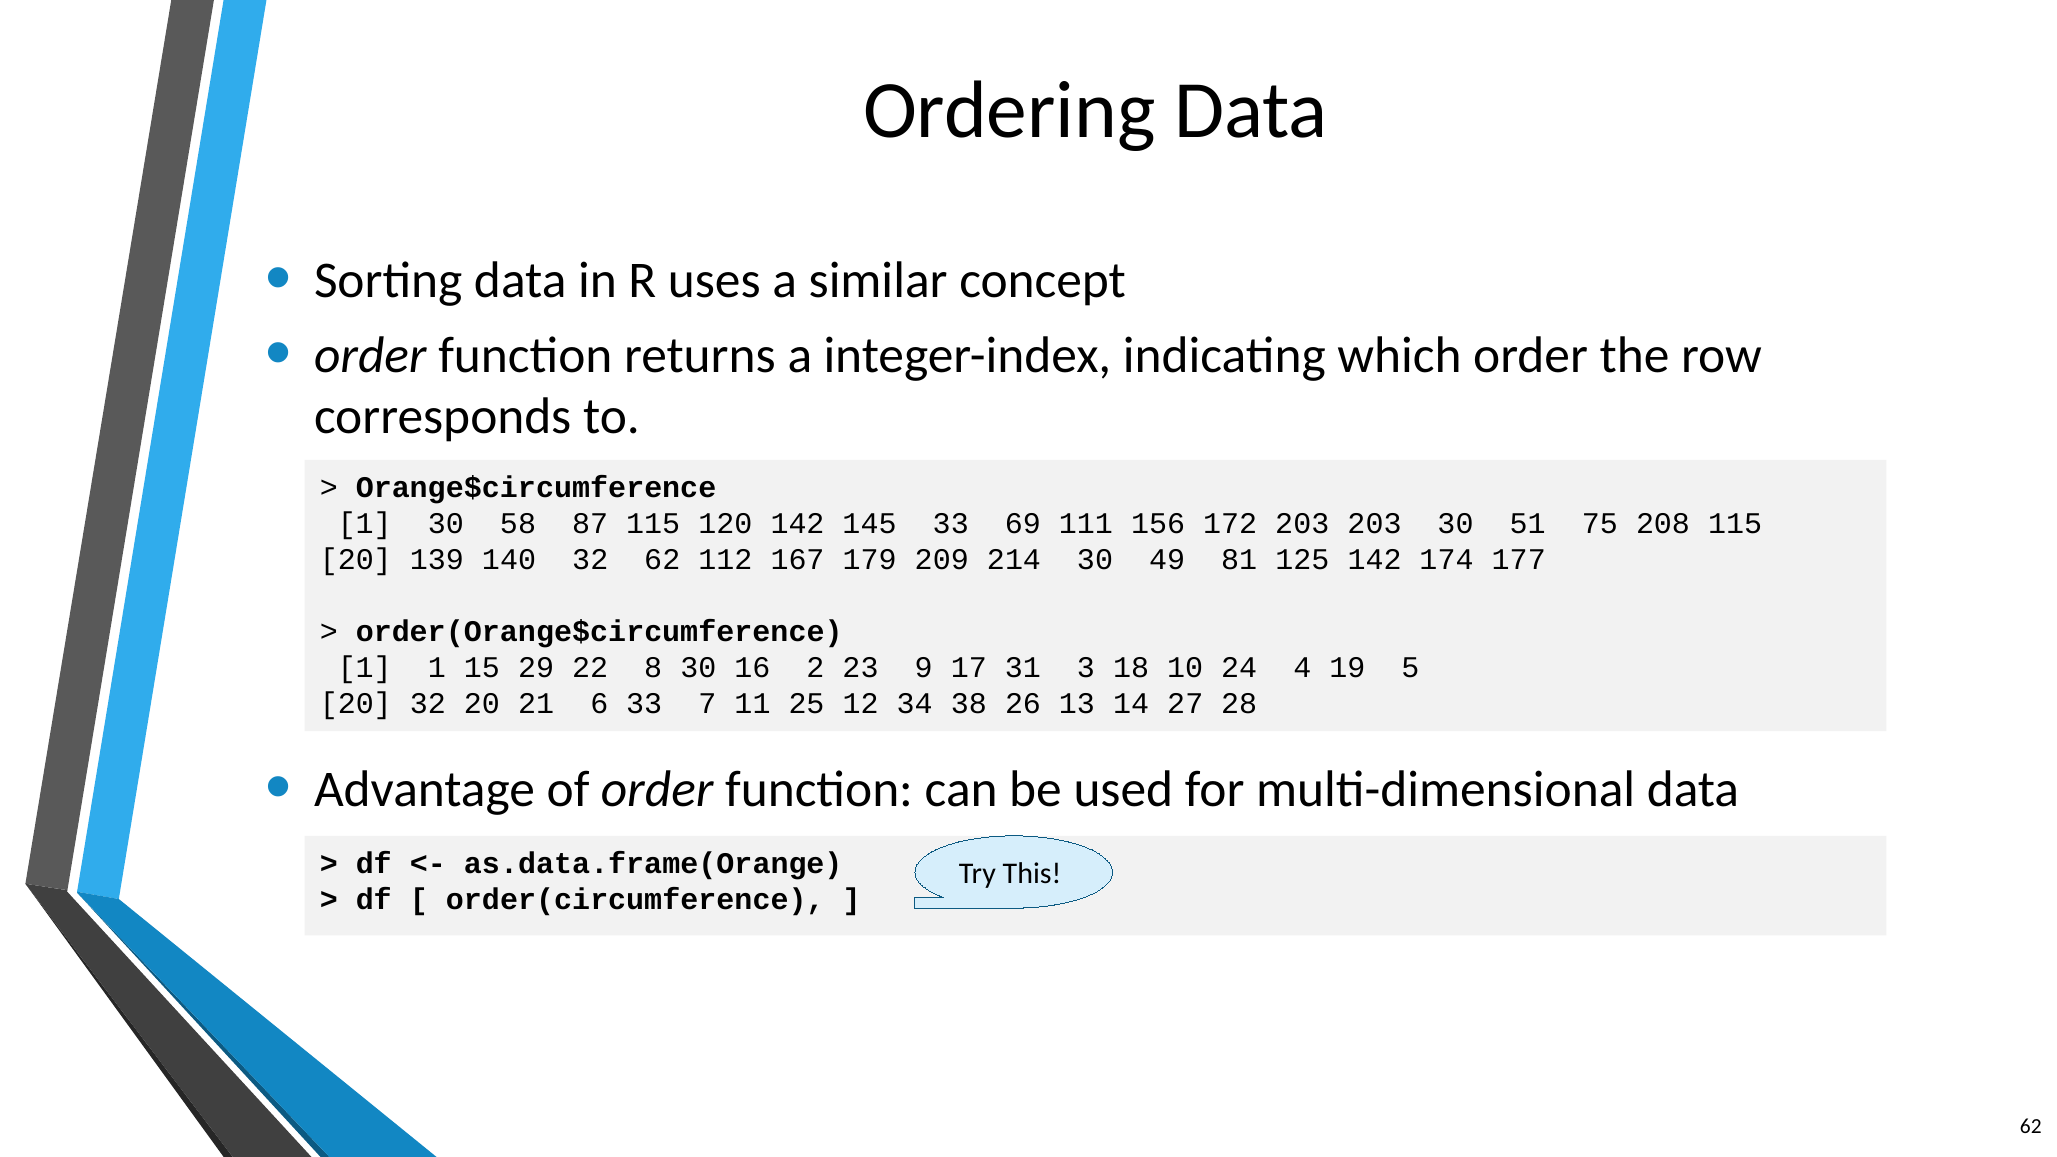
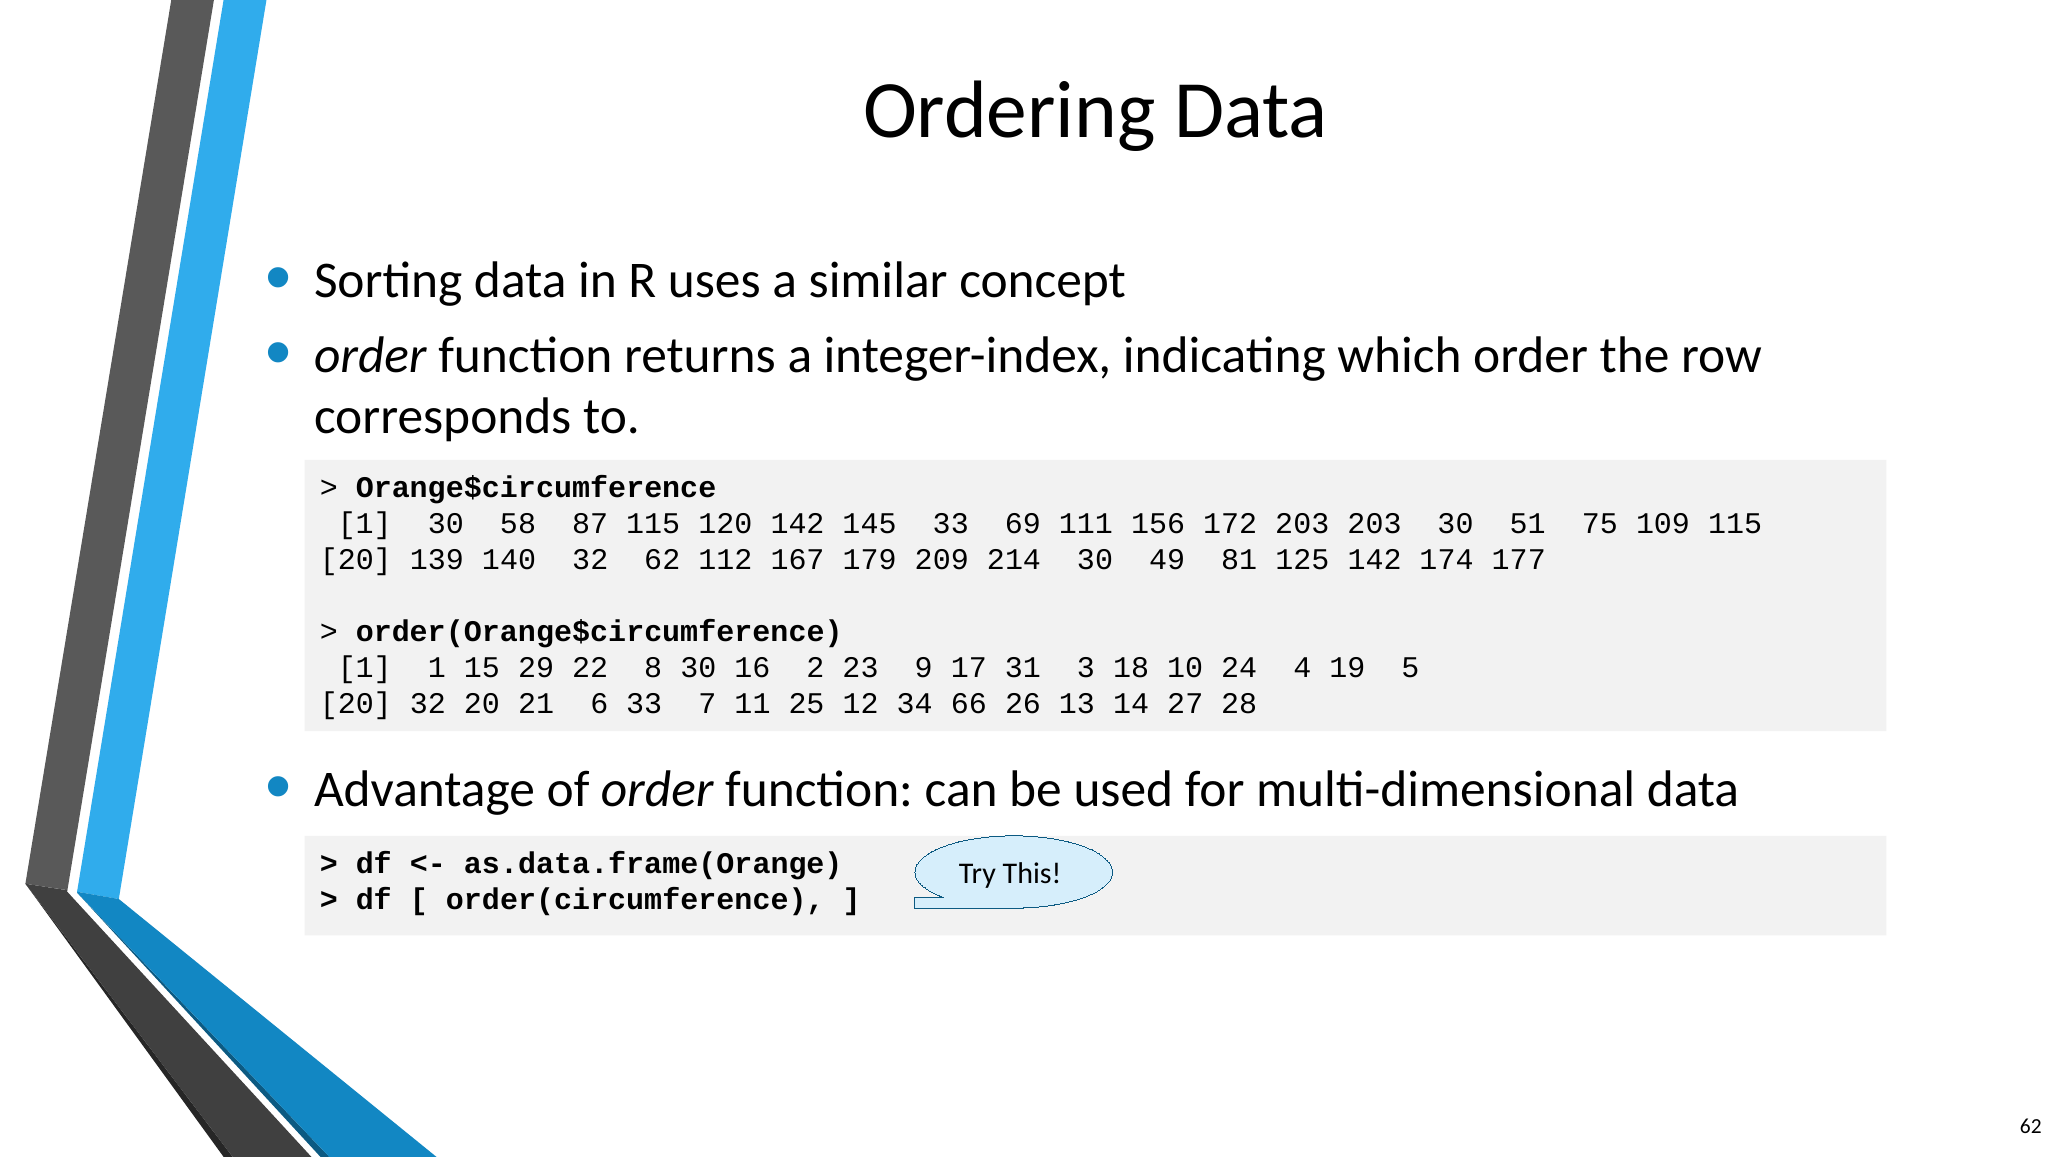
208: 208 -> 109
38: 38 -> 66
